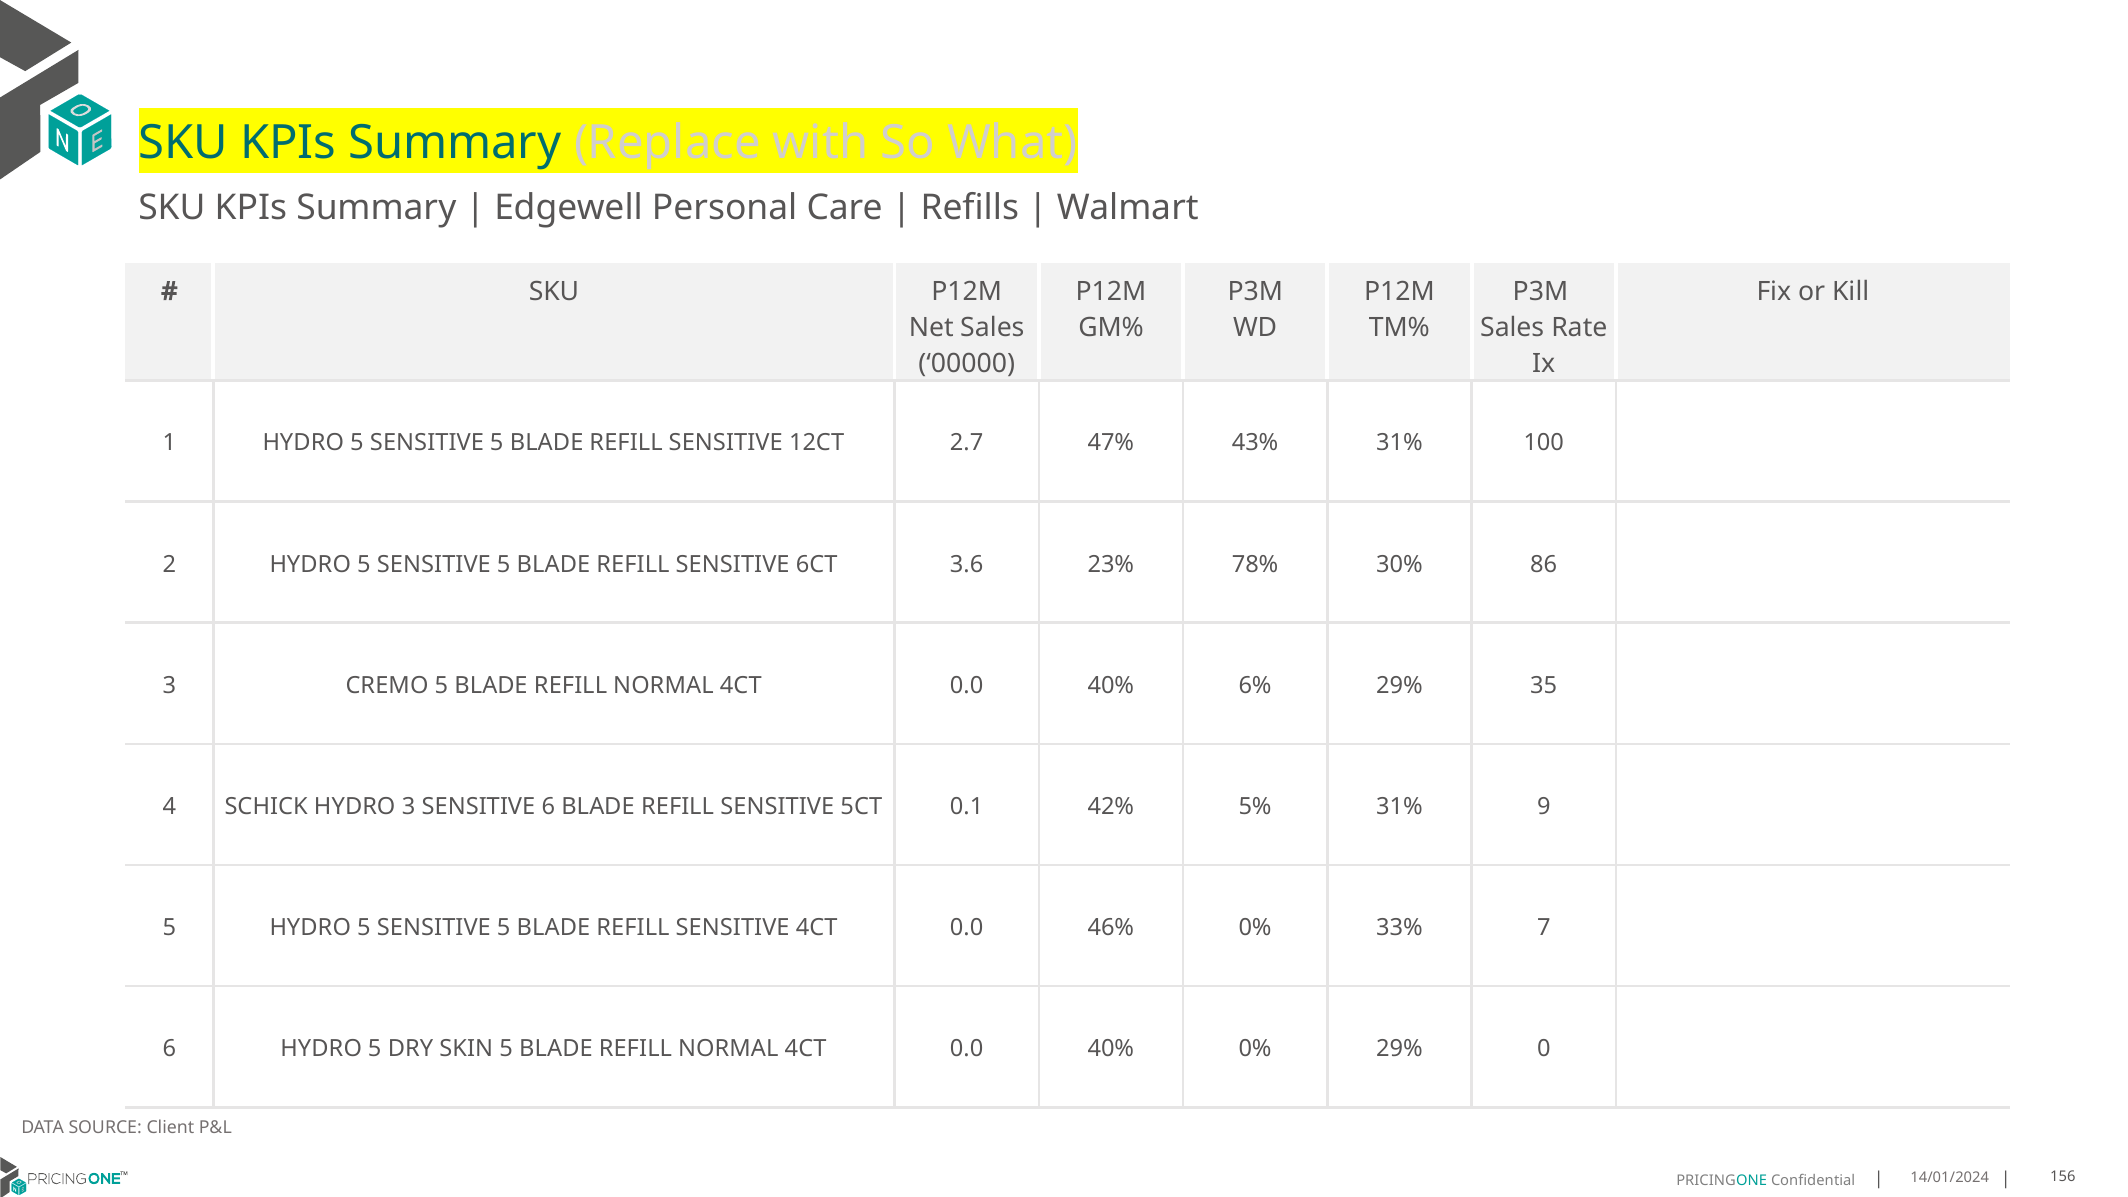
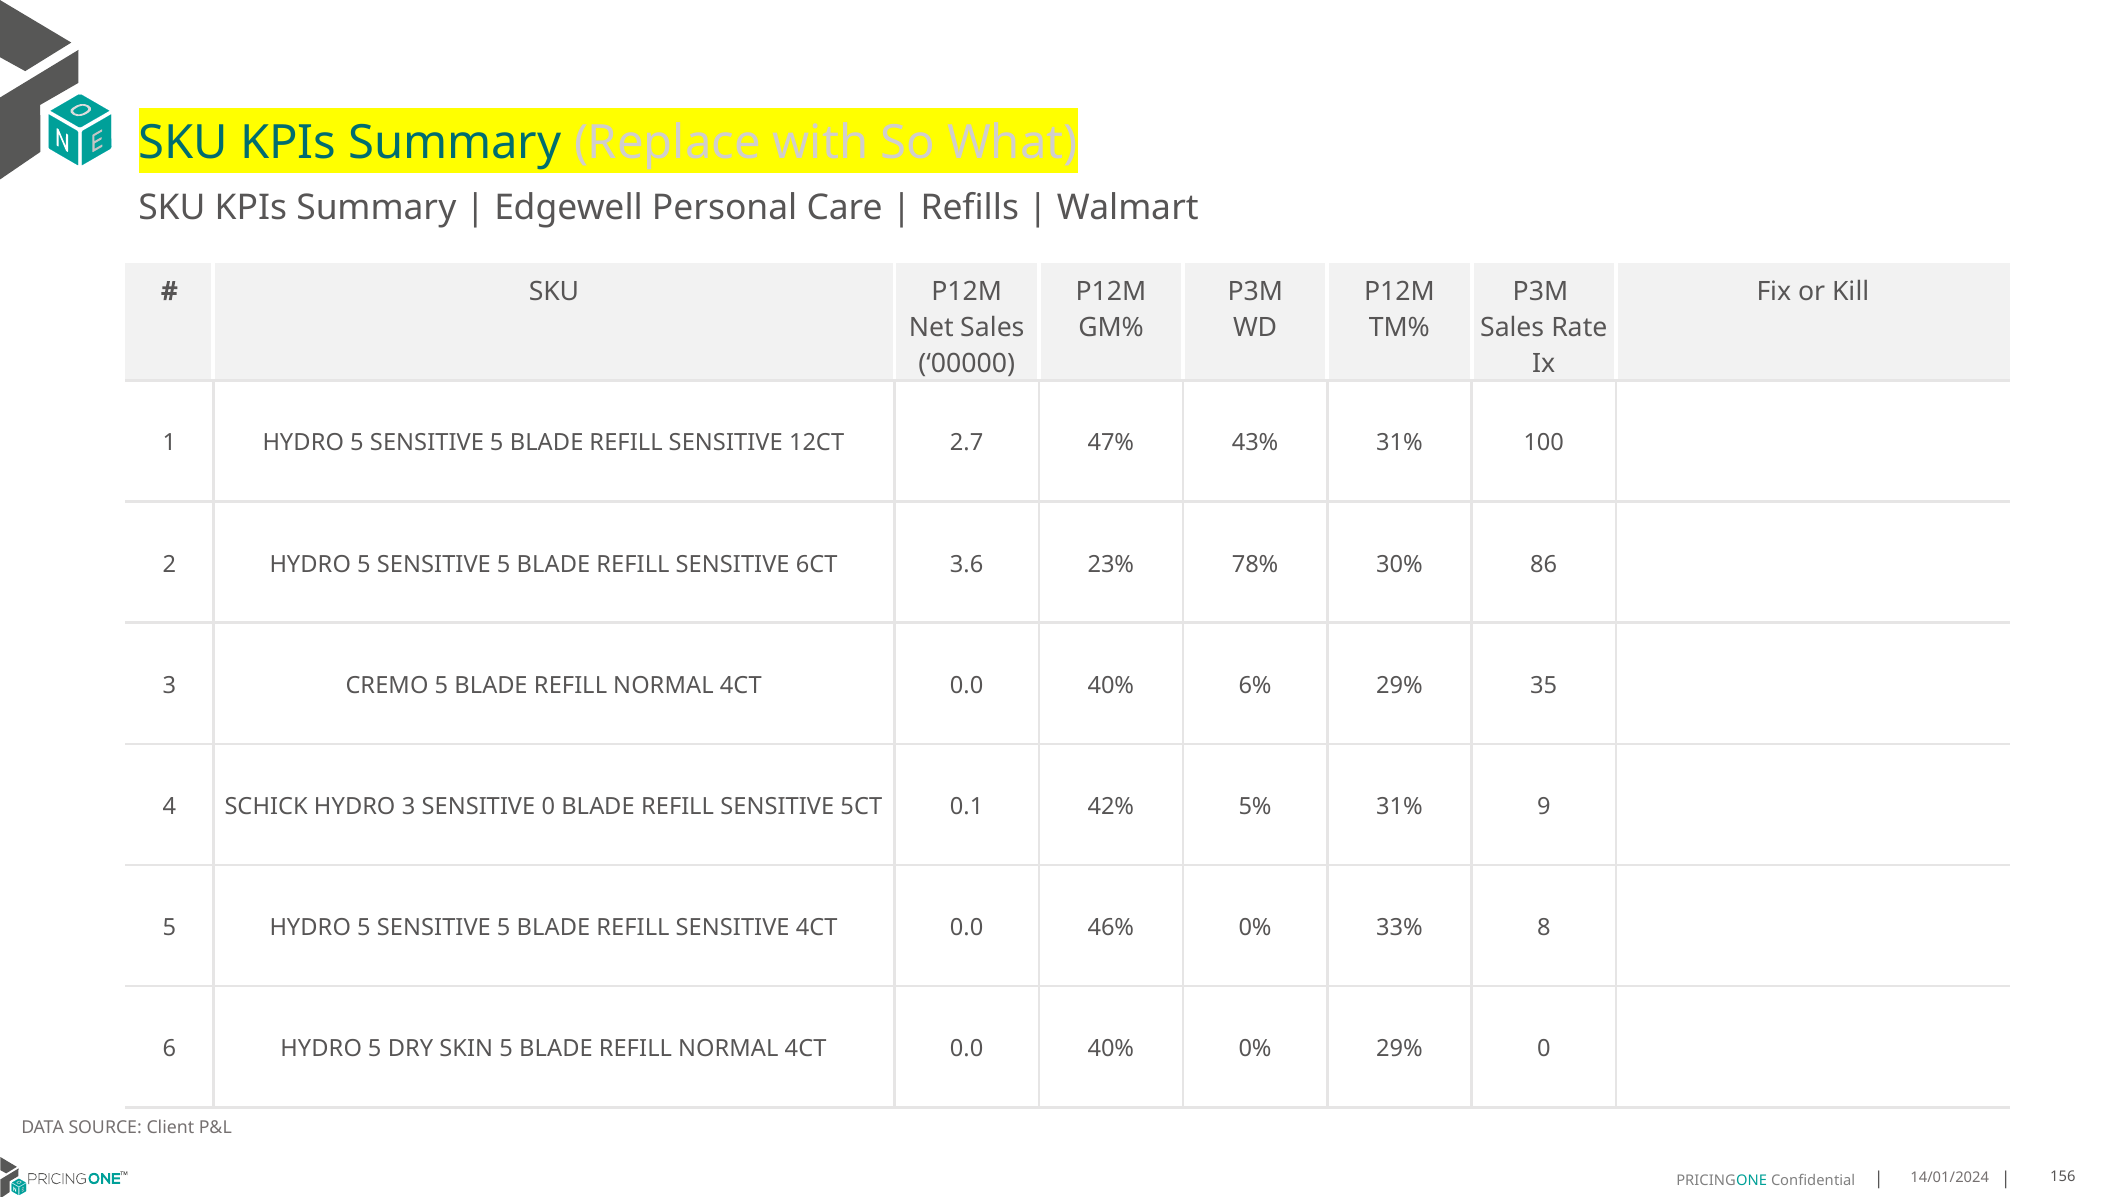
SENSITIVE 6: 6 -> 0
7: 7 -> 8
